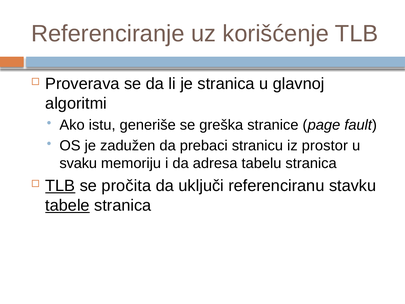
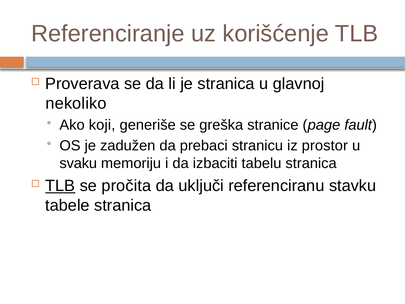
algoritmi: algoritmi -> nekoliko
istu: istu -> koji
adresa: adresa -> izbaciti
tabele underline: present -> none
